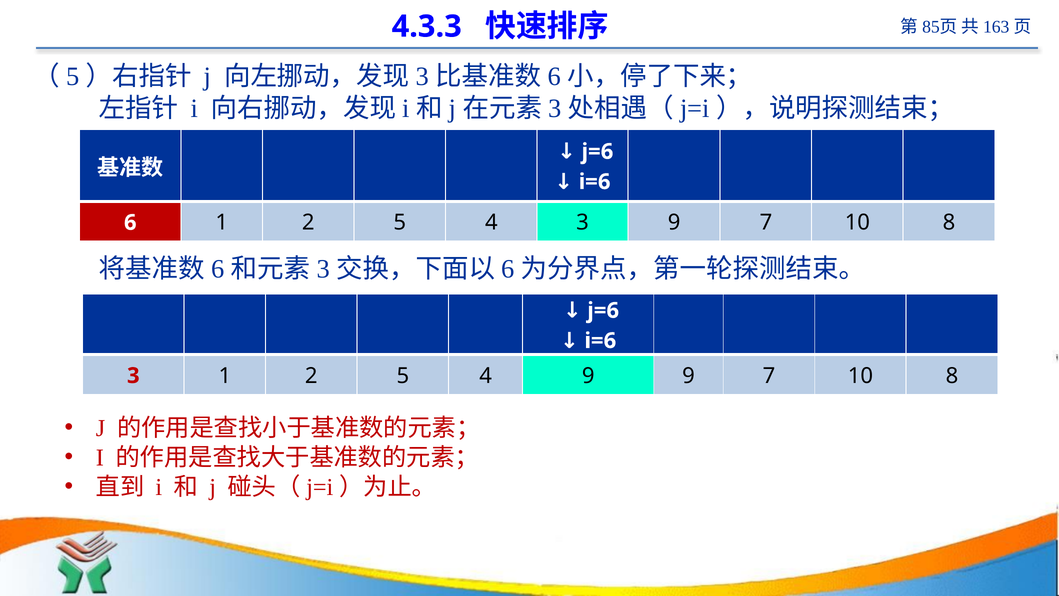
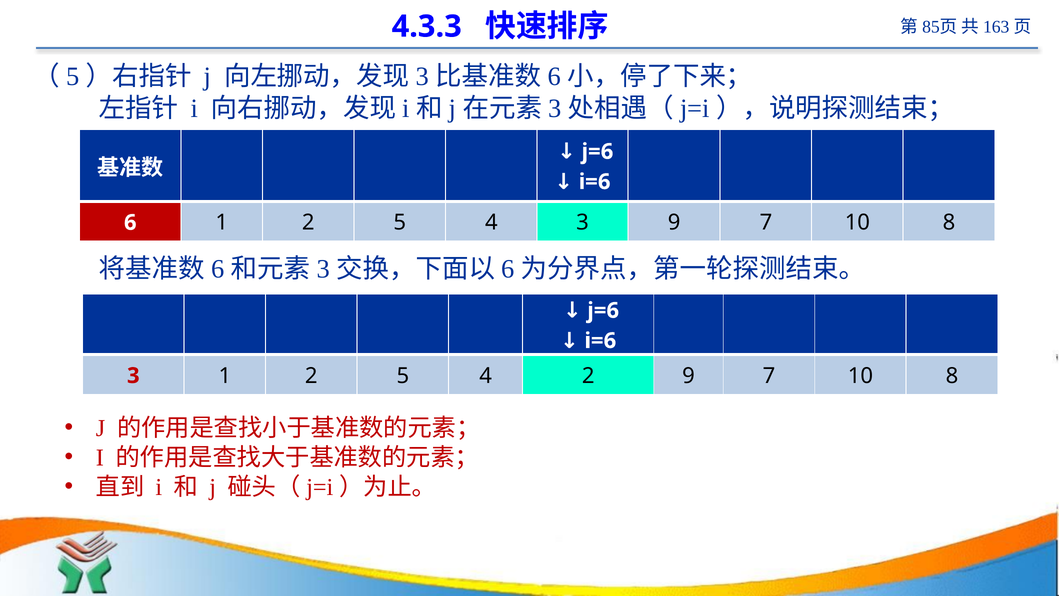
4 9: 9 -> 2
